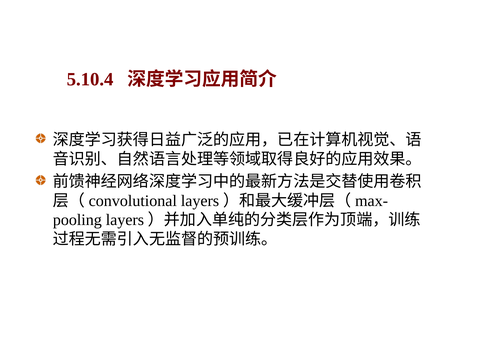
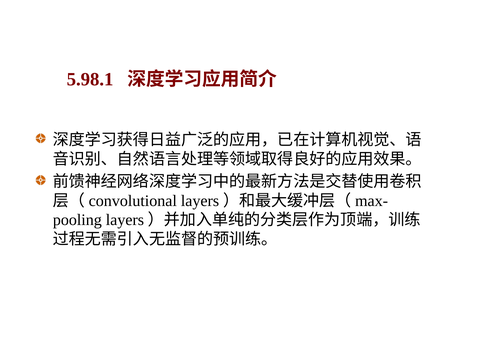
5.10.4: 5.10.4 -> 5.98.1
